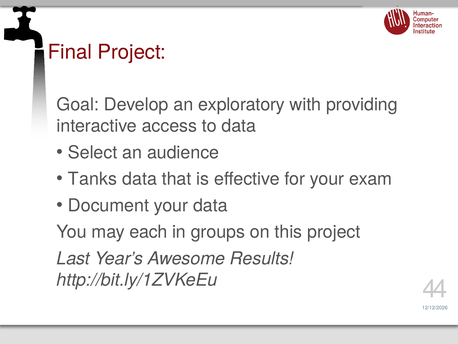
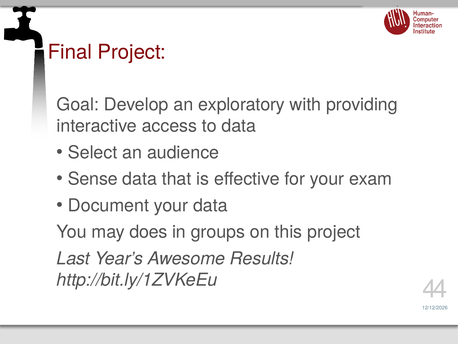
Tanks: Tanks -> Sense
each: each -> does
